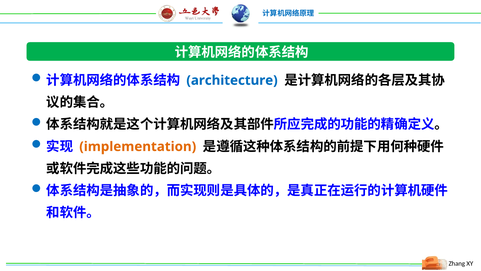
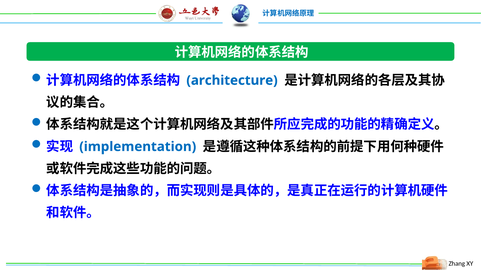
implementation colour: orange -> blue
